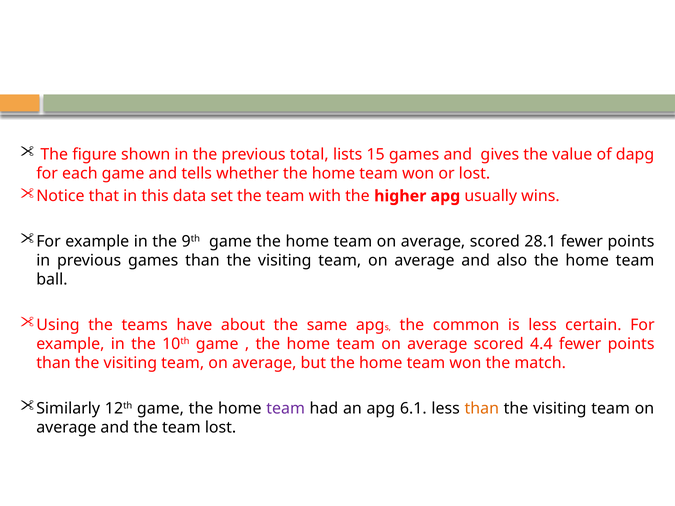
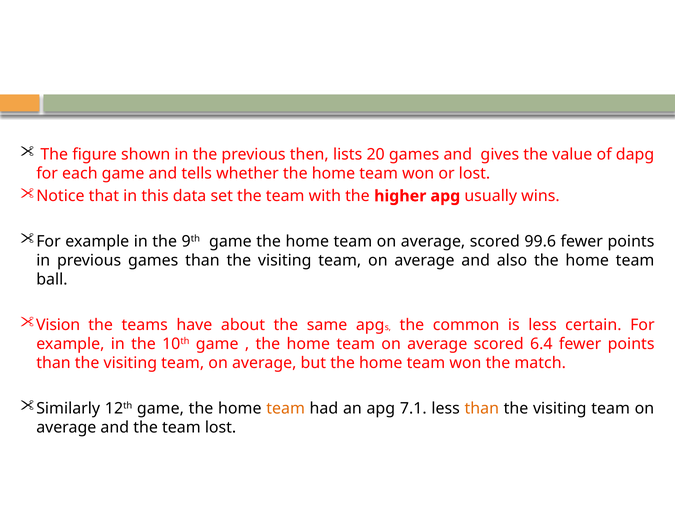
total: total -> then
15: 15 -> 20
28.1: 28.1 -> 99.6
Using: Using -> Vision
4.4: 4.4 -> 6.4
team at (286, 409) colour: purple -> orange
6.1: 6.1 -> 7.1
